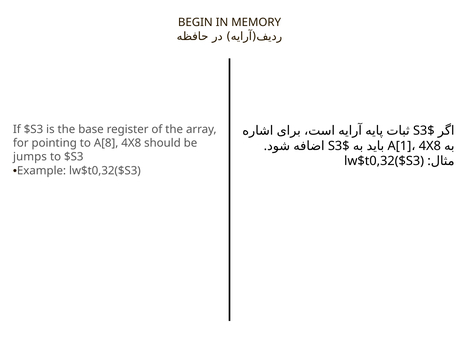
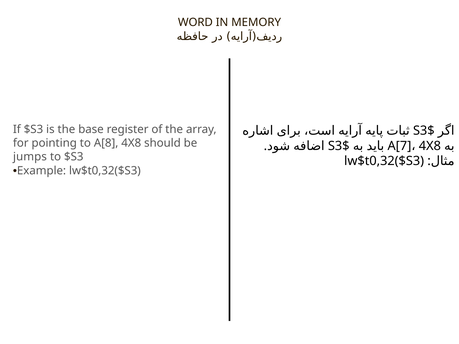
BEGIN: BEGIN -> WORD
A[1: A[1 -> A[7
